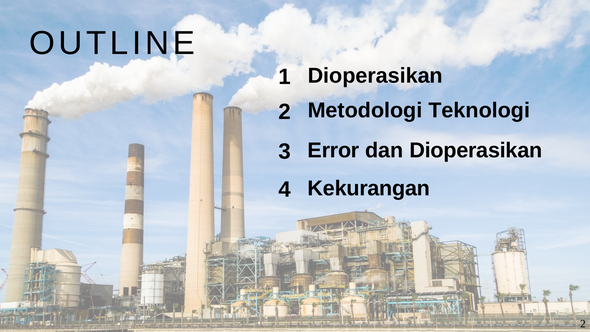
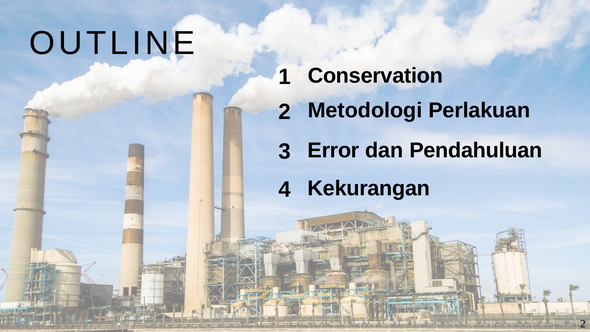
Dioperasikan at (375, 76): Dioperasikan -> Conservation
Teknologi: Teknologi -> Perlakuan
dan Dioperasikan: Dioperasikan -> Pendahuluan
